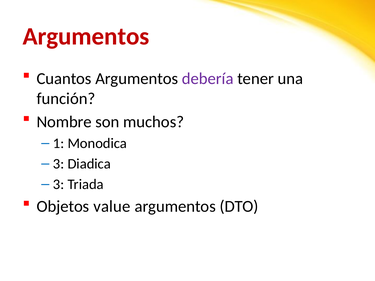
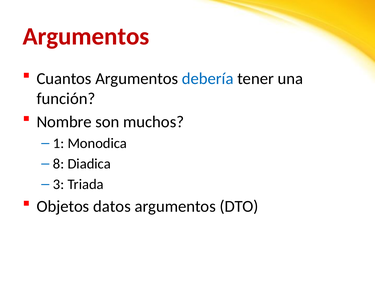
debería colour: purple -> blue
3 at (59, 164): 3 -> 8
value: value -> datos
